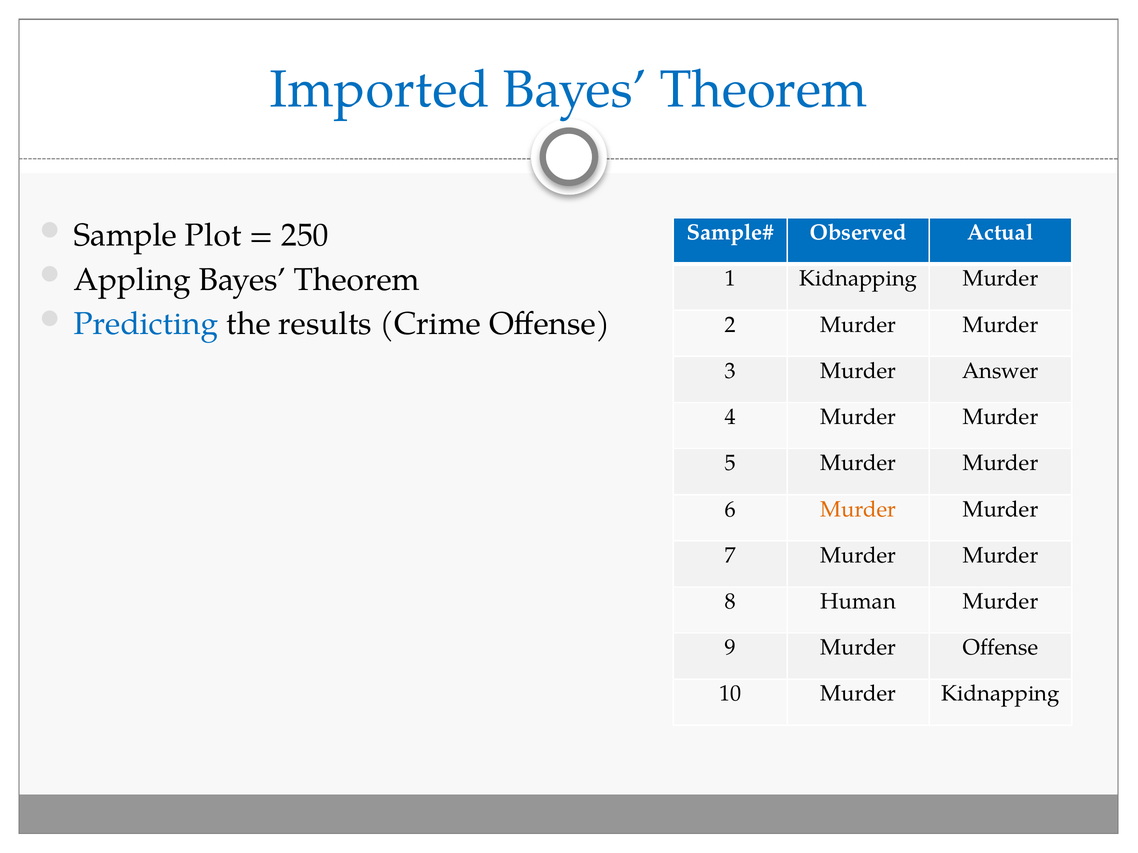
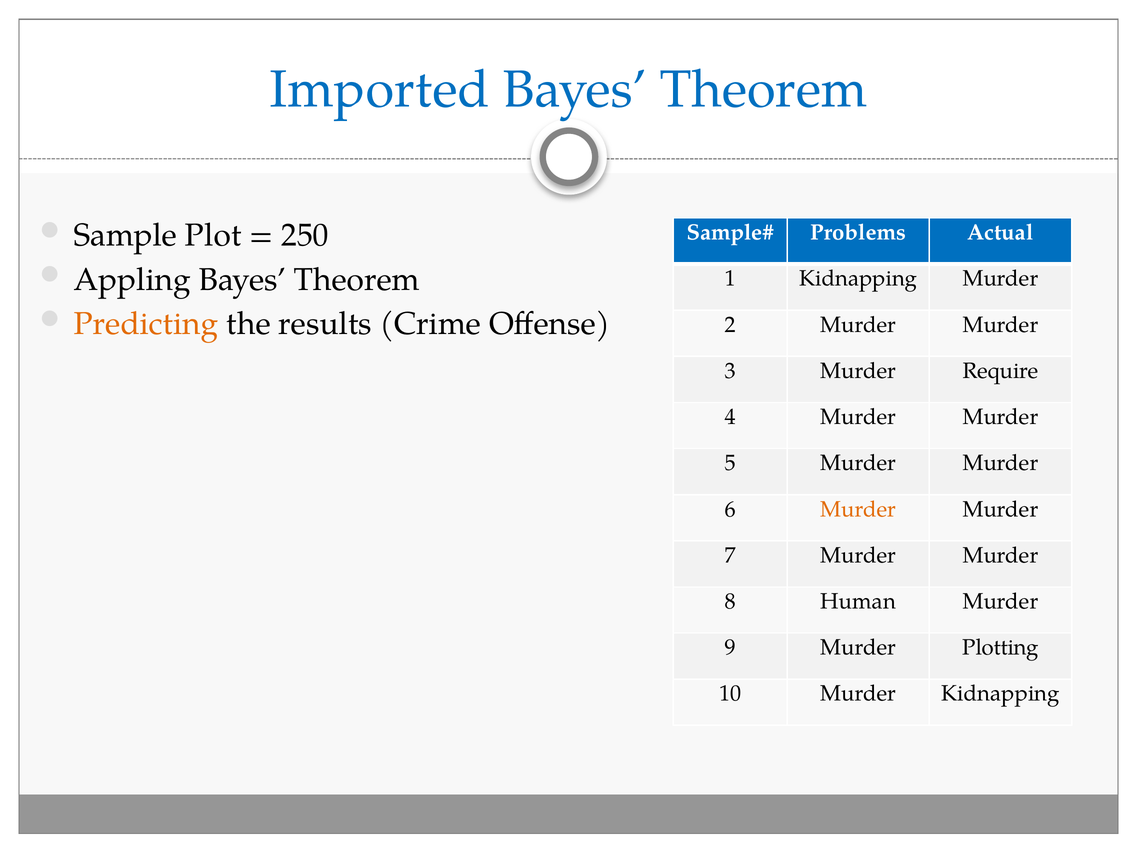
Observed: Observed -> Problems
Predicting colour: blue -> orange
Answer: Answer -> Require
Murder Offense: Offense -> Plotting
